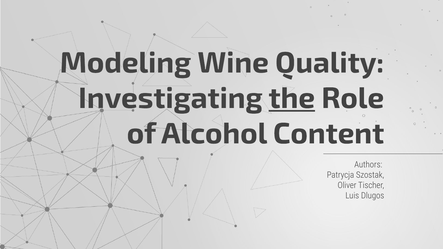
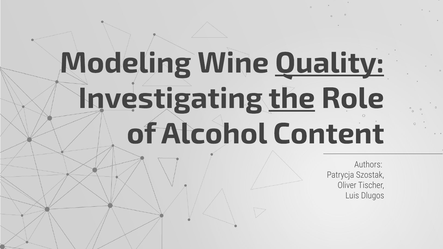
Quality underline: none -> present
